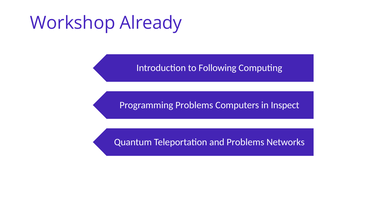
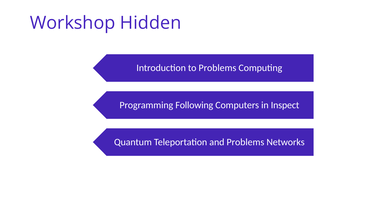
Already: Already -> Hidden
to Following: Following -> Problems
Programming Problems: Problems -> Following
